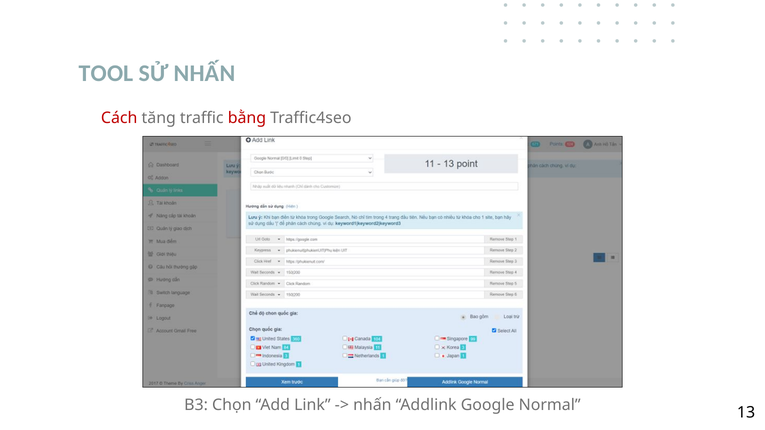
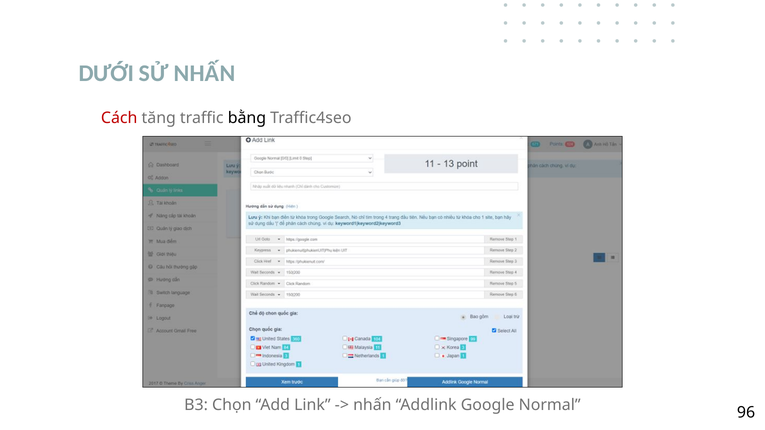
TOOL: TOOL -> DƯỚI
bằng colour: red -> black
13: 13 -> 96
